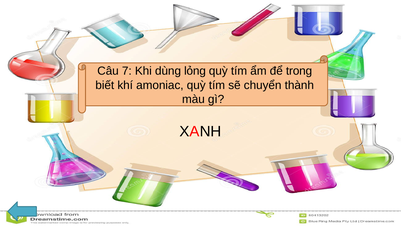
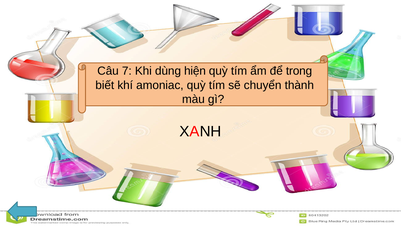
lỏng: lỏng -> hiện
